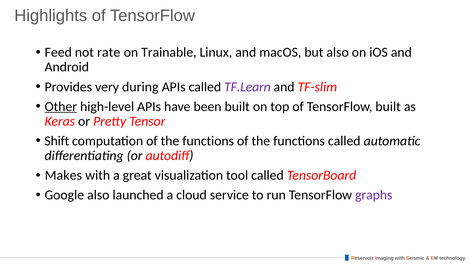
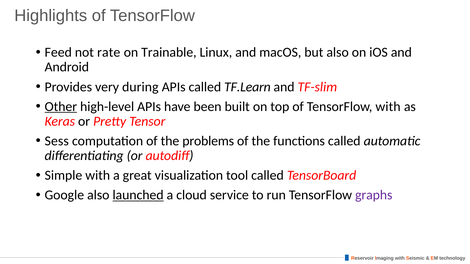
TF.Learn colour: purple -> black
TensorFlow built: built -> with
Shift: Shift -> Sess
computation of the functions: functions -> problems
Makes: Makes -> Simple
launched underline: none -> present
